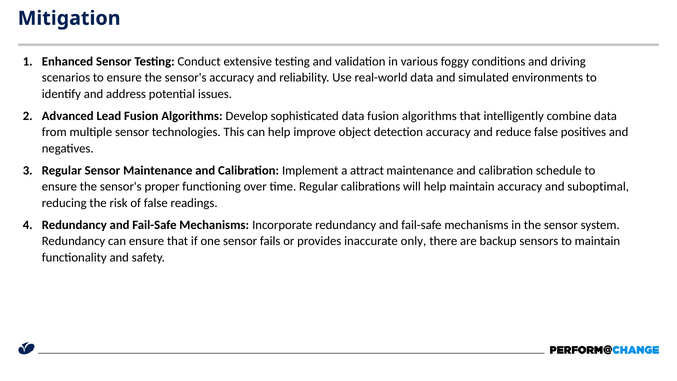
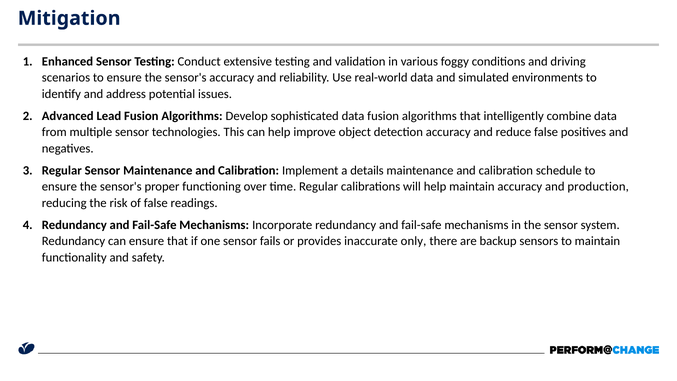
attract: attract -> details
suboptimal: suboptimal -> production
